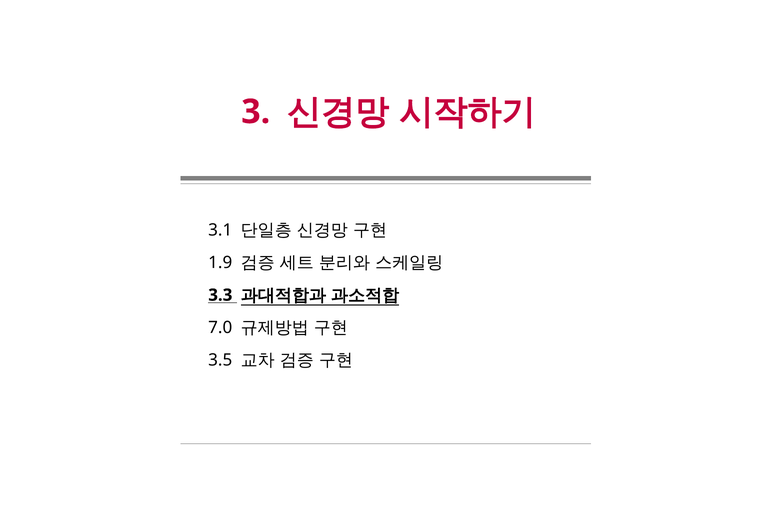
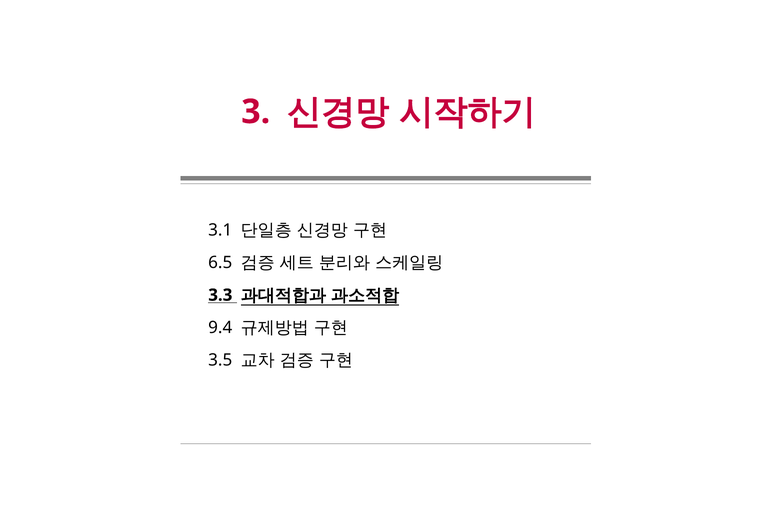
1.9: 1.9 -> 6.5
7.0: 7.0 -> 9.4
